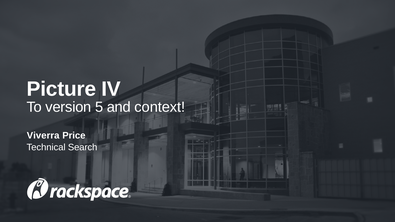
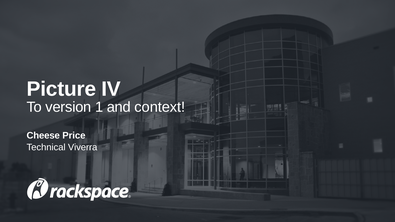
5: 5 -> 1
Viverra: Viverra -> Cheese
Search: Search -> Viverra
